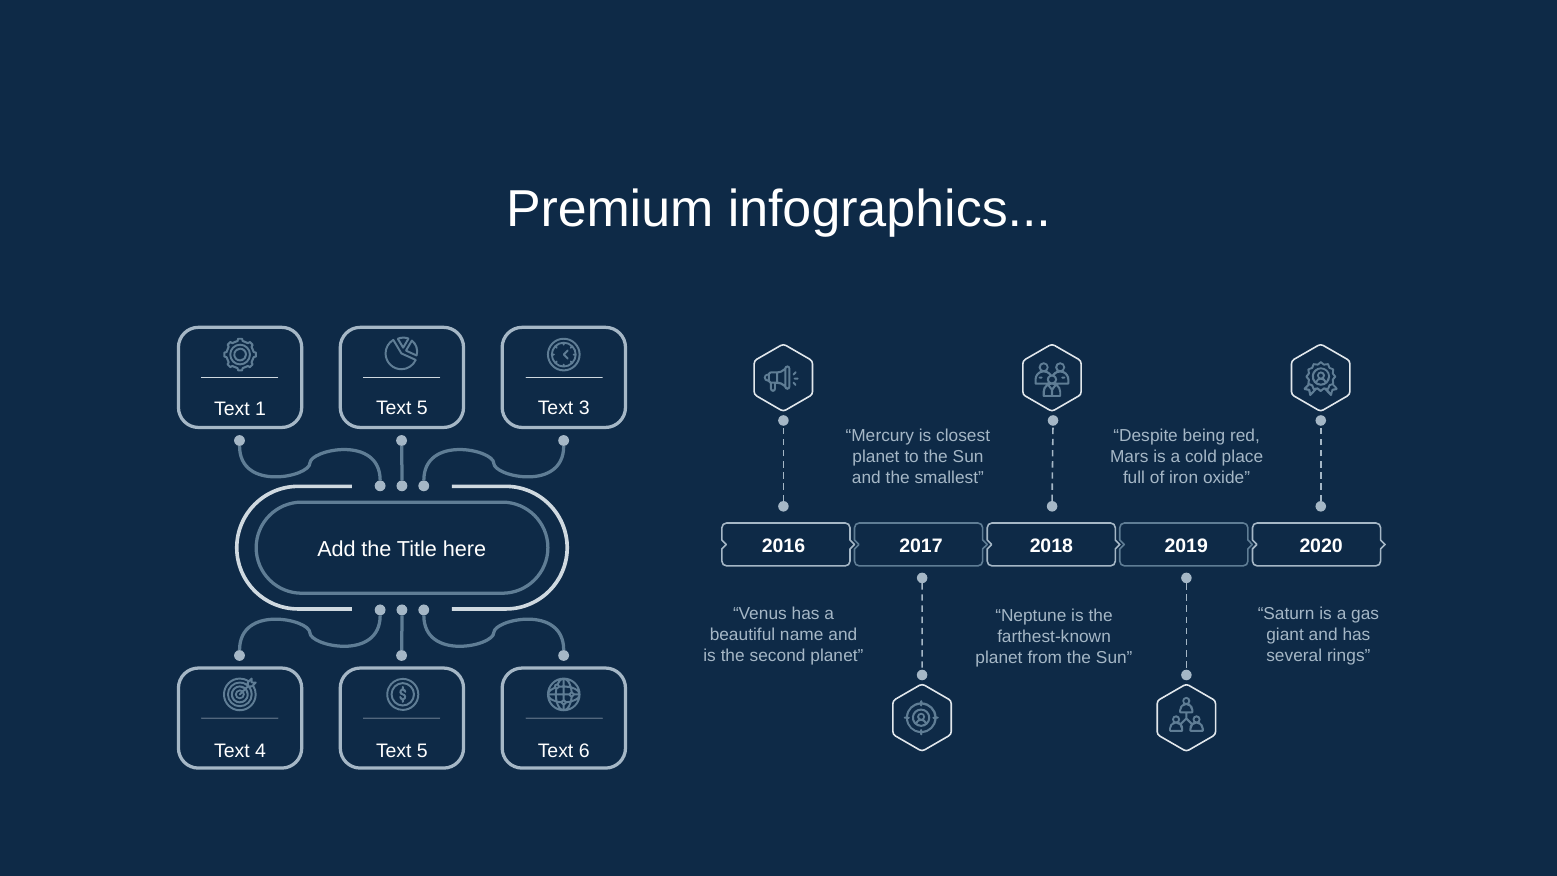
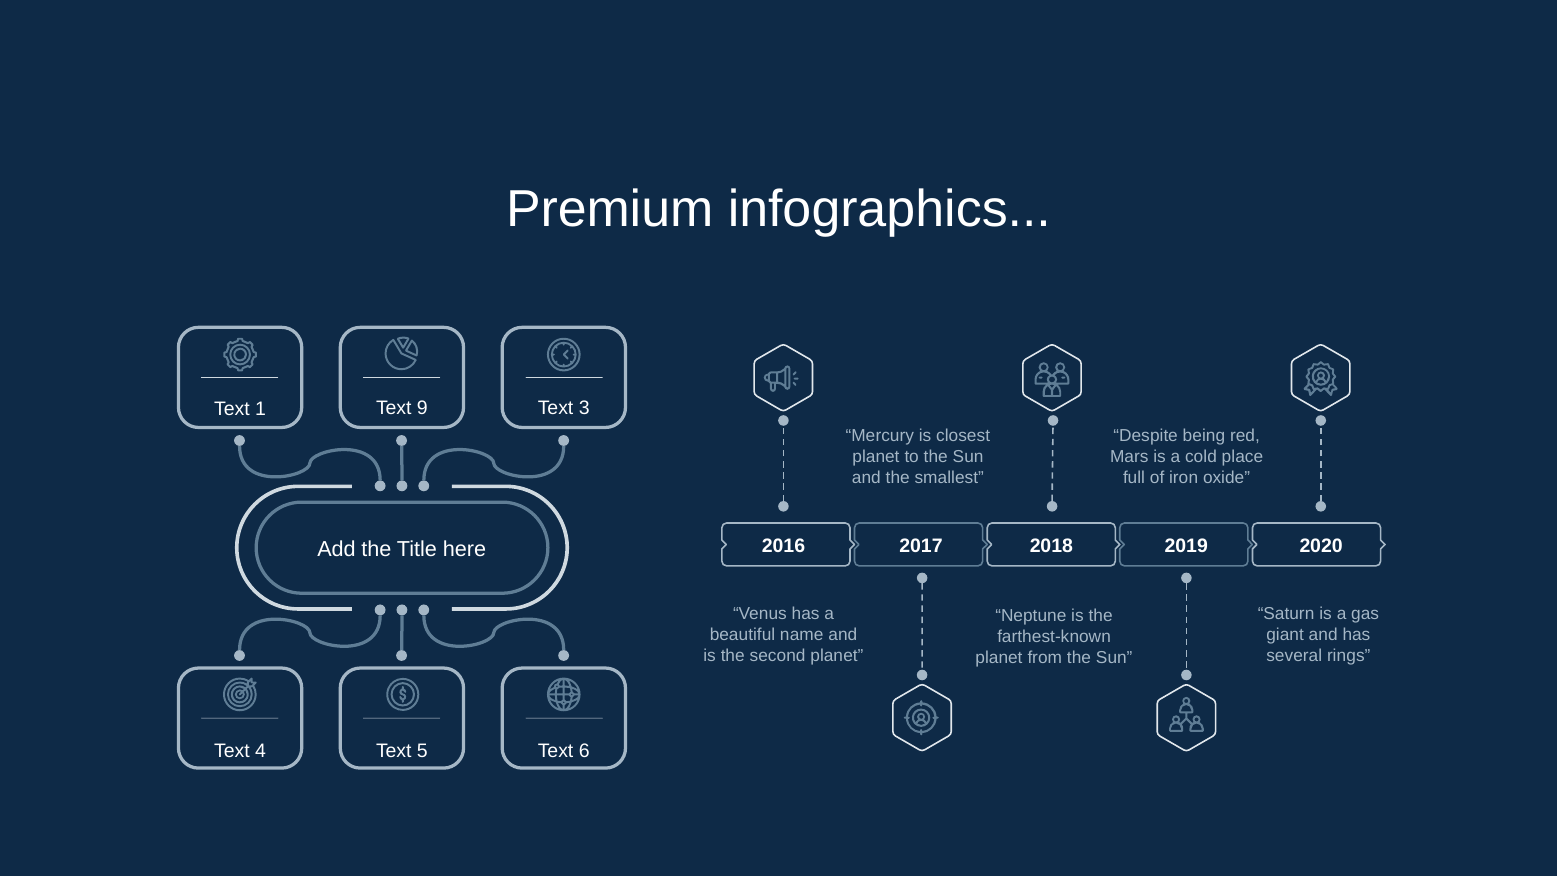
1 Text 5: 5 -> 9
